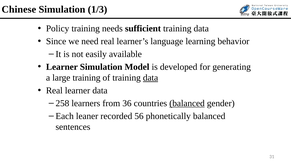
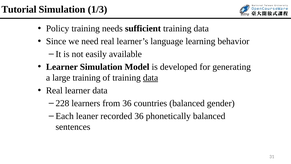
Chinese: Chinese -> Tutorial
258: 258 -> 228
balanced at (187, 103) underline: present -> none
recorded 56: 56 -> 36
